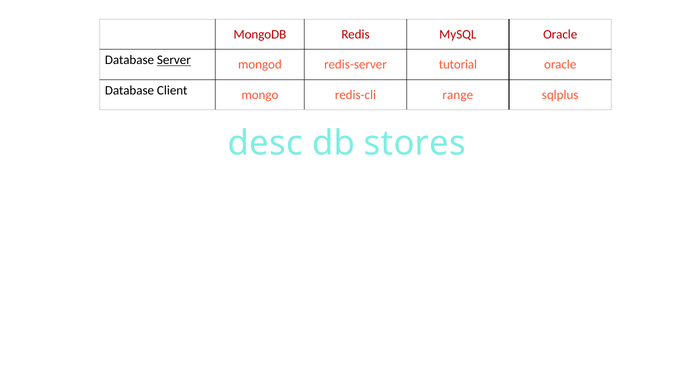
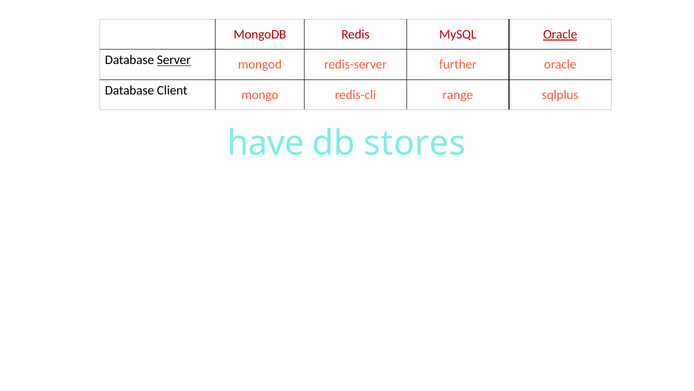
Oracle at (560, 34) underline: none -> present
tutorial: tutorial -> further
desc: desc -> have
